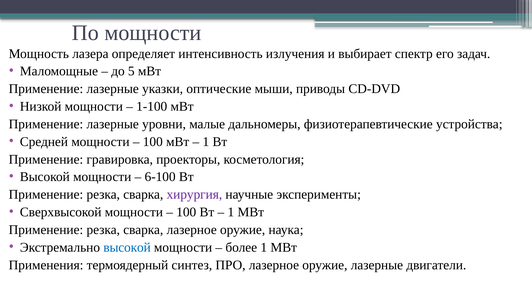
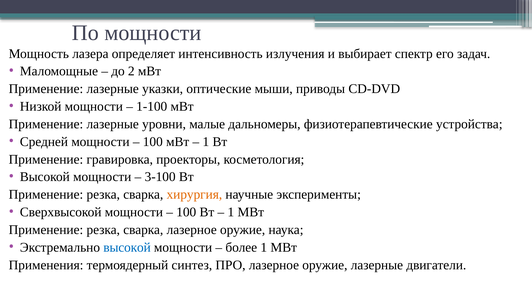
5: 5 -> 2
6-100: 6-100 -> 3-100
хирургия colour: purple -> orange
